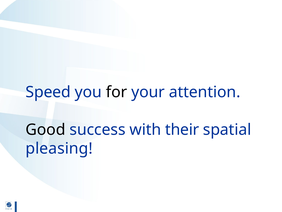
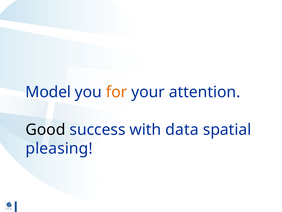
Speed: Speed -> Model
for colour: black -> orange
their: their -> data
